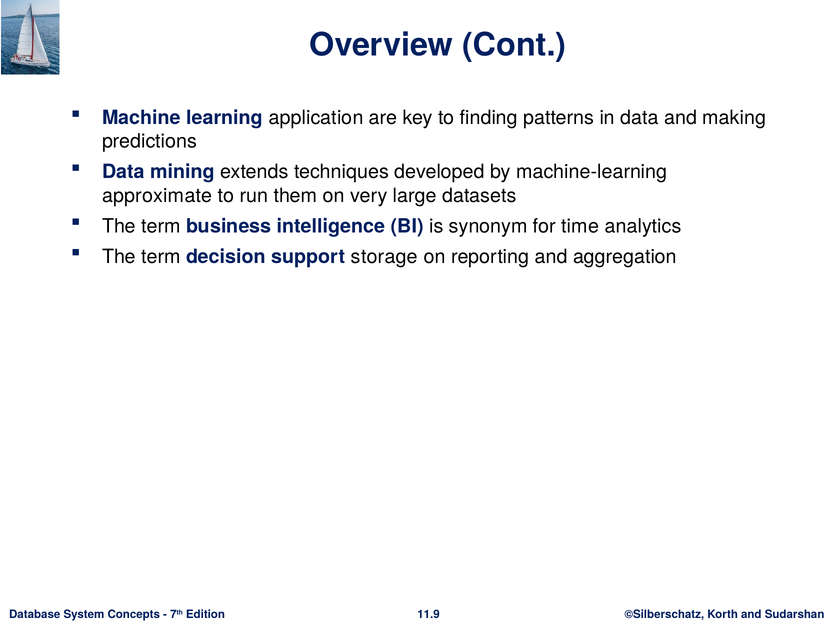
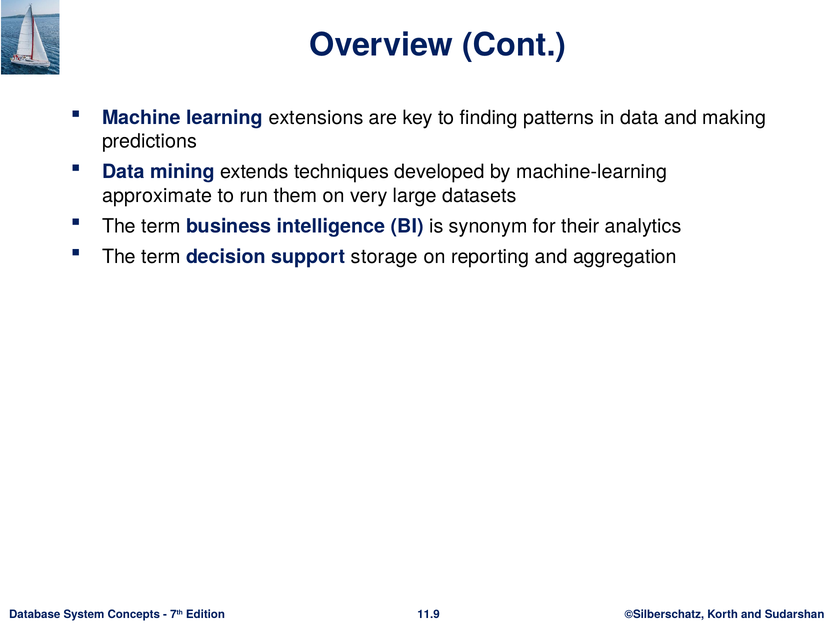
application: application -> extensions
time: time -> their
